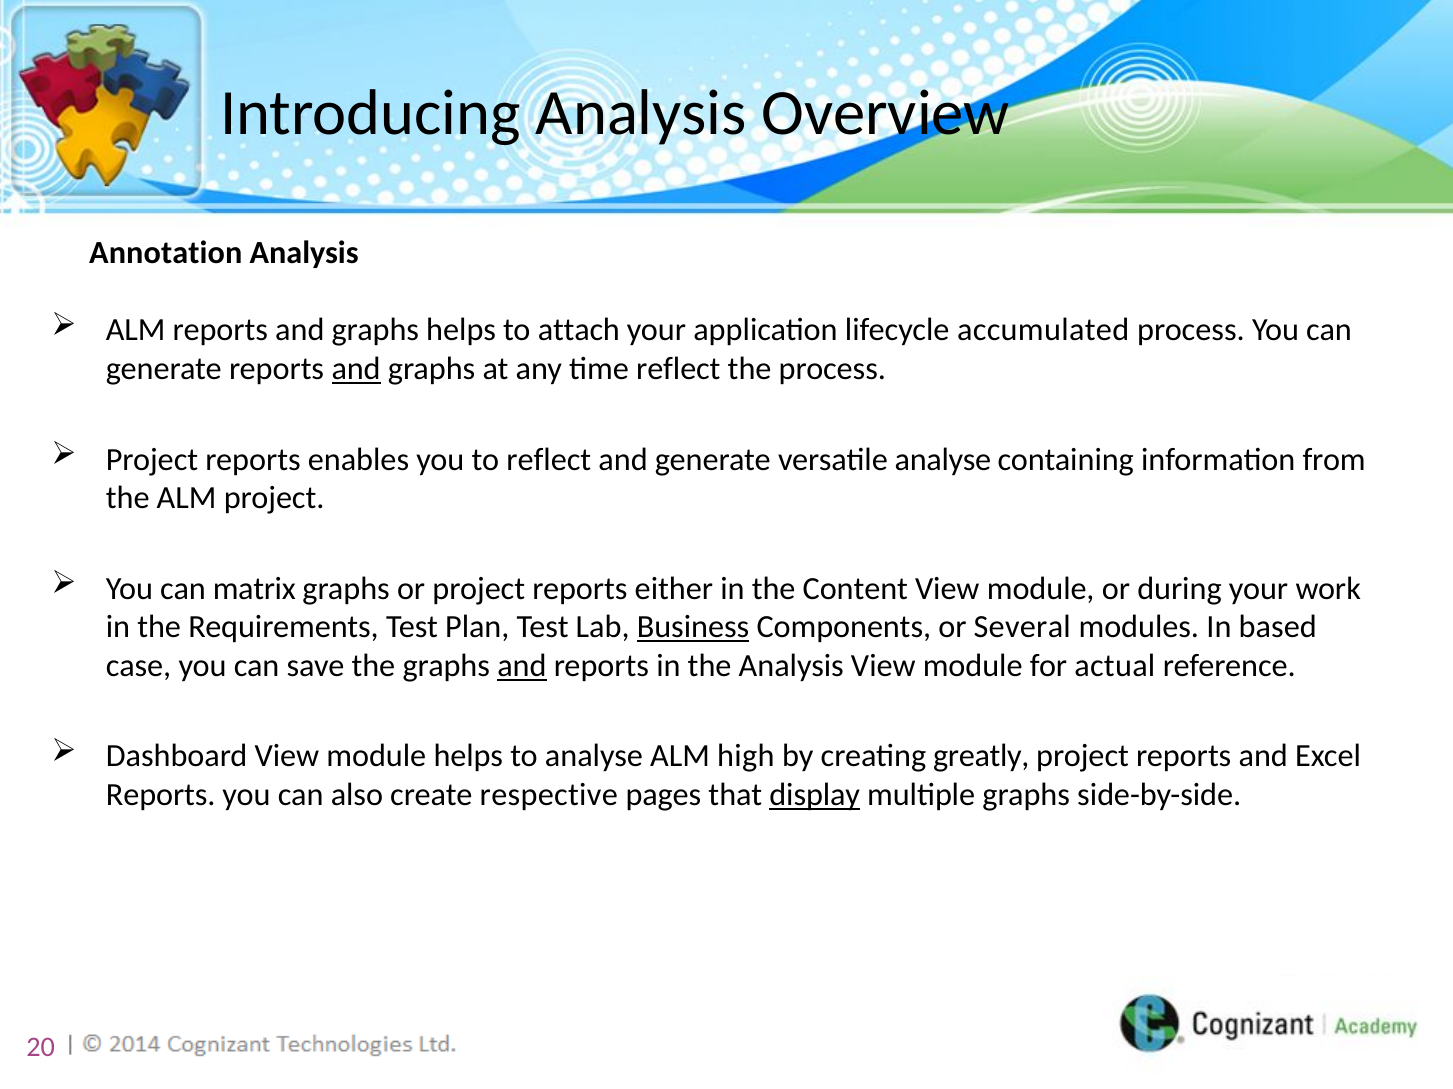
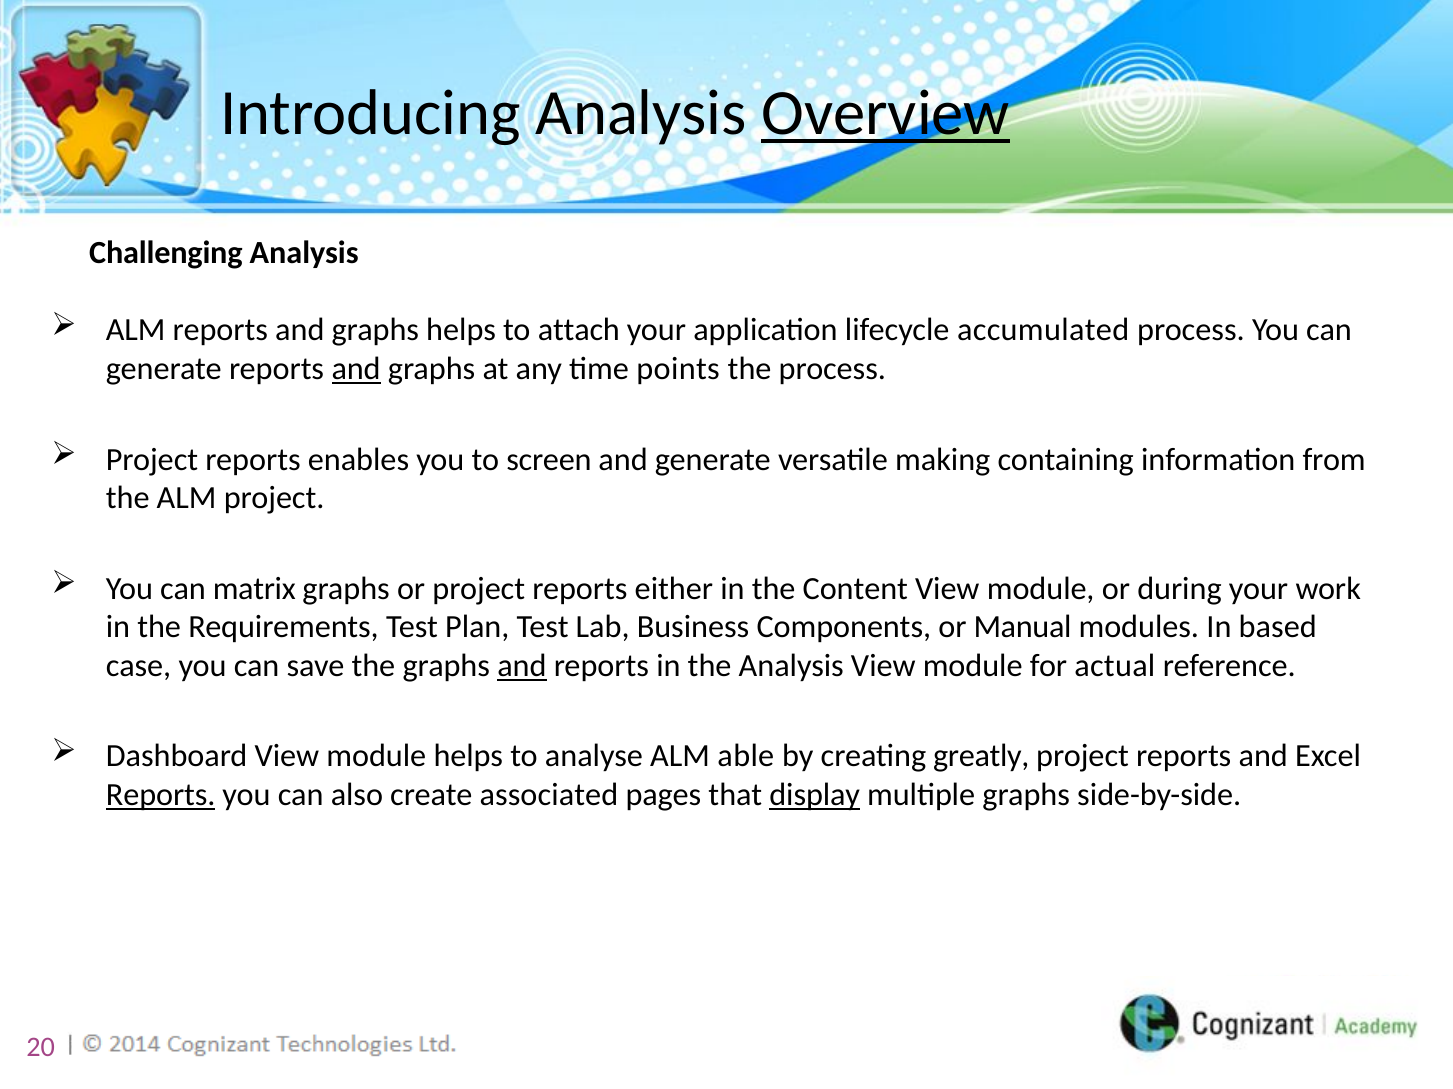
Overview underline: none -> present
Annotation: Annotation -> Challenging
time reflect: reflect -> points
to reflect: reflect -> screen
versatile analyse: analyse -> making
Business underline: present -> none
Several: Several -> Manual
high: high -> able
Reports at (161, 795) underline: none -> present
respective: respective -> associated
